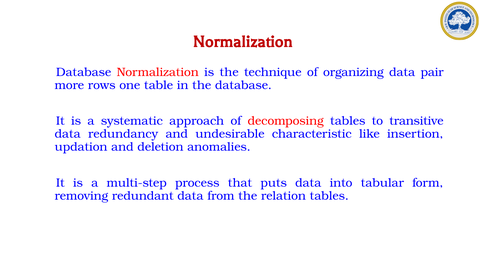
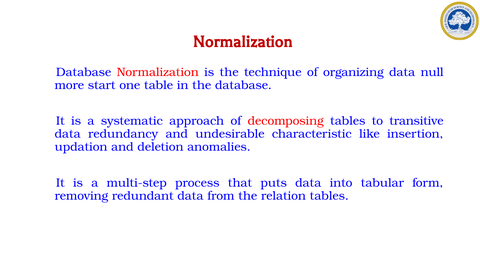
pair: pair -> null
rows: rows -> start
